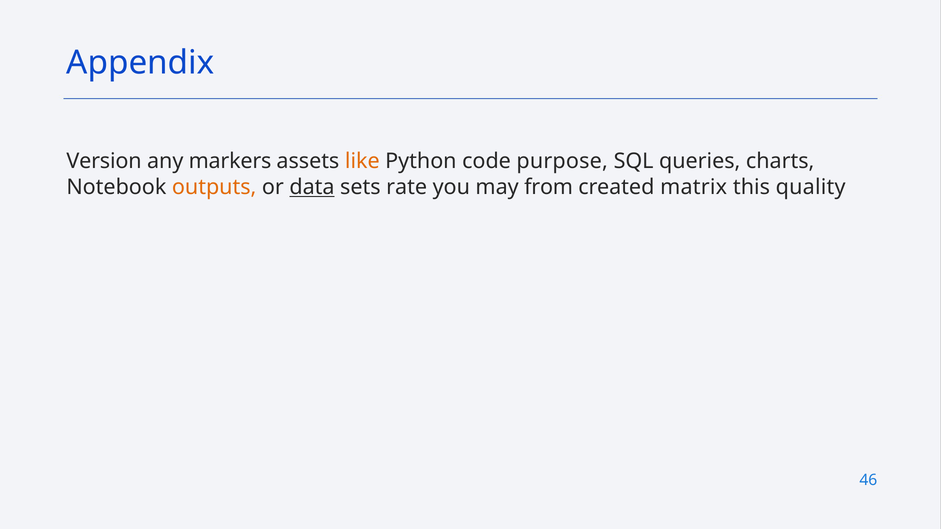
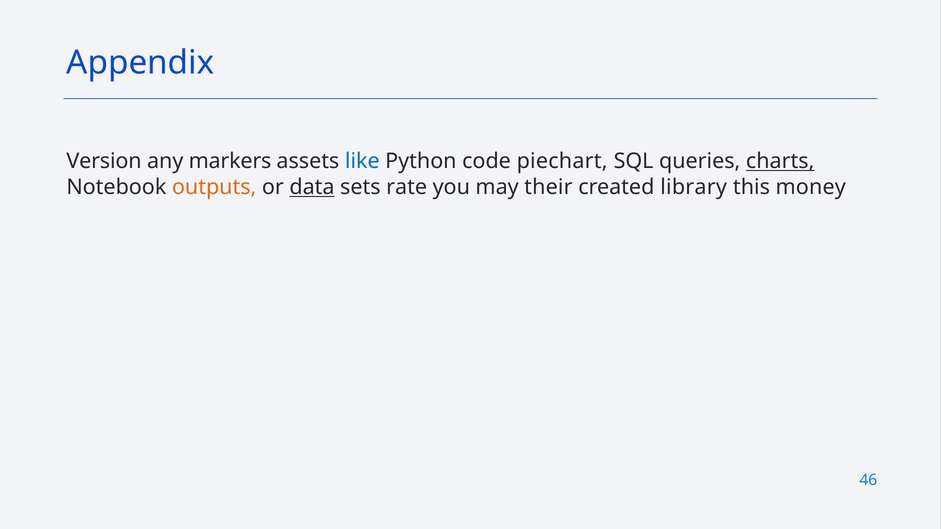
like colour: orange -> blue
purpose: purpose -> piechart
charts underline: none -> present
from: from -> their
matrix: matrix -> library
quality: quality -> money
